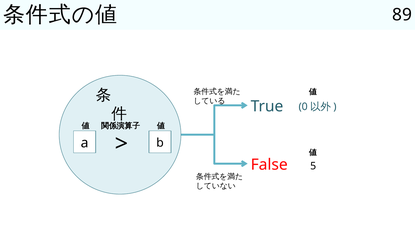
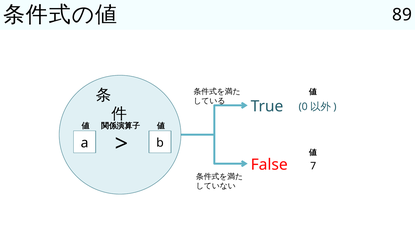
5: 5 -> 7
